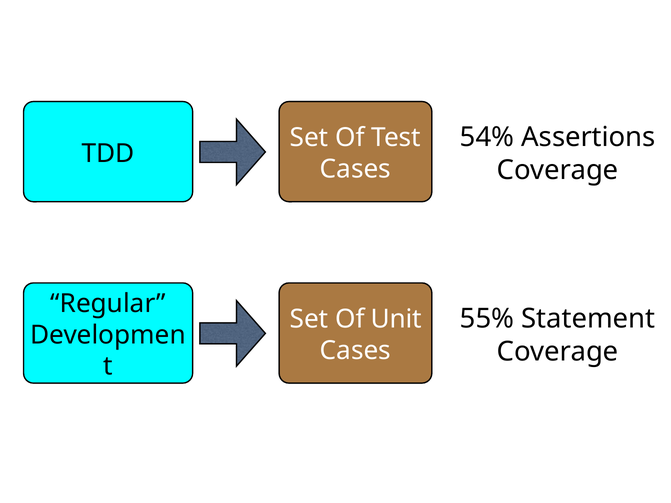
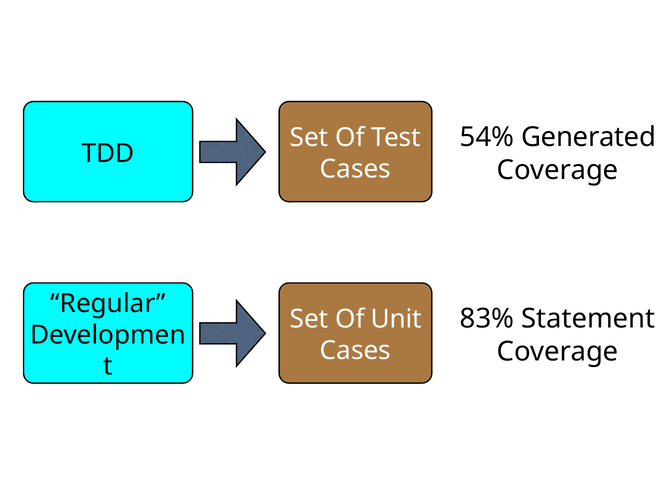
Assertions: Assertions -> Generated
55%: 55% -> 83%
